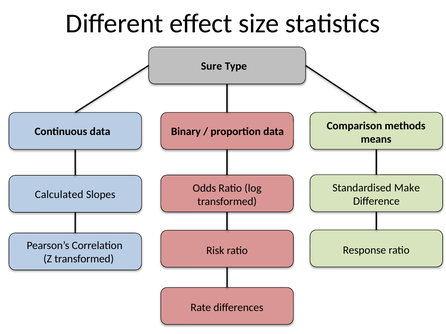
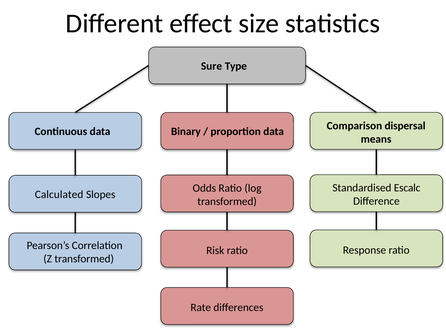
methods: methods -> dispersal
Make: Make -> Escalc
